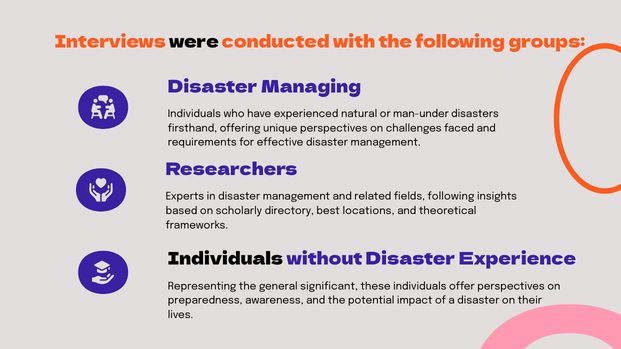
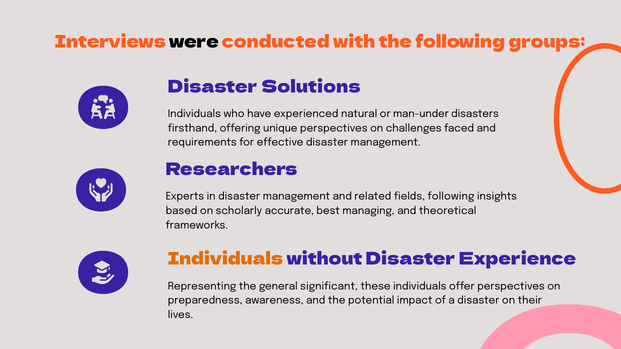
Managing: Managing -> Solutions
directory: directory -> accurate
locations: locations -> managing
Individuals at (225, 260) colour: black -> orange
